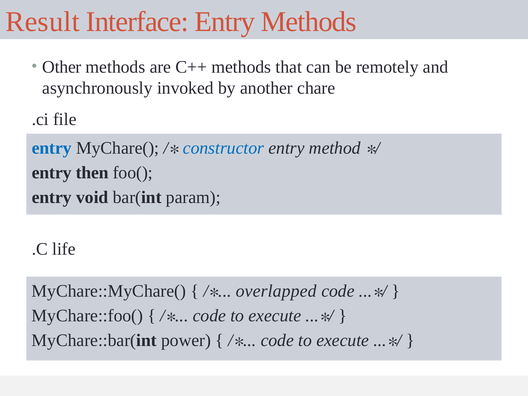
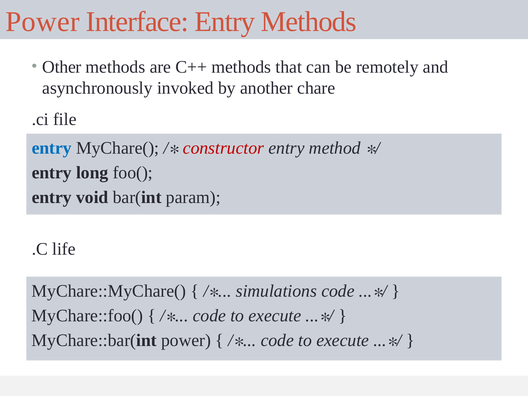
Result at (43, 22): Result -> Power
constructor colour: blue -> red
then: then -> long
overlapped: overlapped -> simulations
